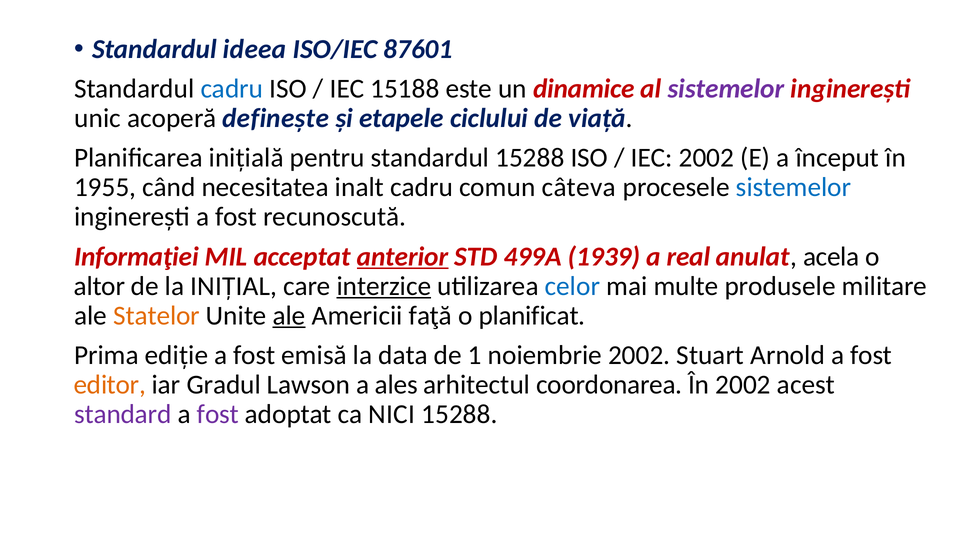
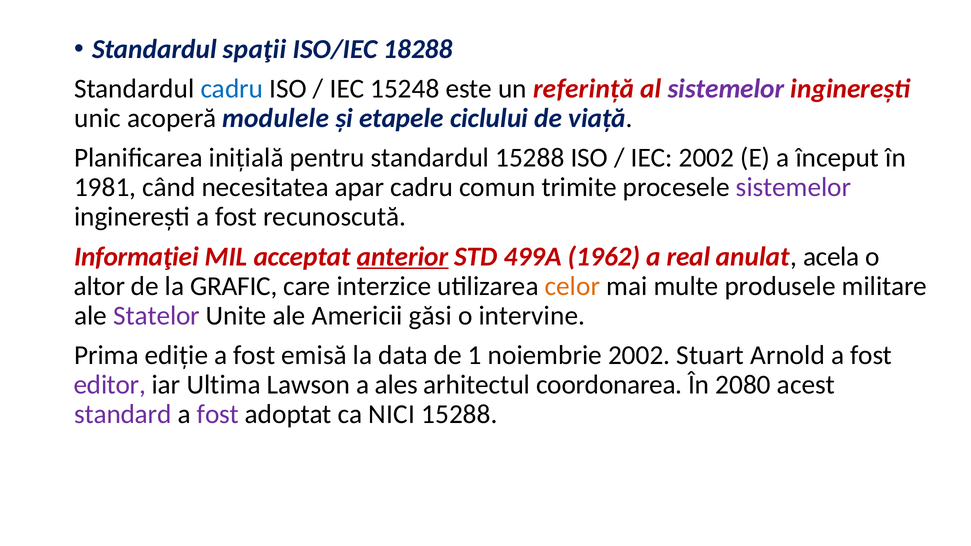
ideea: ideea -> spaţii
87601: 87601 -> 18288
15188: 15188 -> 15248
dinamice: dinamice -> referință
definește: definește -> modulele
1955: 1955 -> 1981
inalt: inalt -> apar
câteva: câteva -> trimite
sistemelor at (794, 188) colour: blue -> purple
1939: 1939 -> 1962
INIŢIAL: INIŢIAL -> GRAFIC
interzice underline: present -> none
celor colour: blue -> orange
Statelor colour: orange -> purple
ale at (289, 316) underline: present -> none
faţă: faţă -> găsi
planificat: planificat -> intervine
editor colour: orange -> purple
Gradul: Gradul -> Ultima
În 2002: 2002 -> 2080
